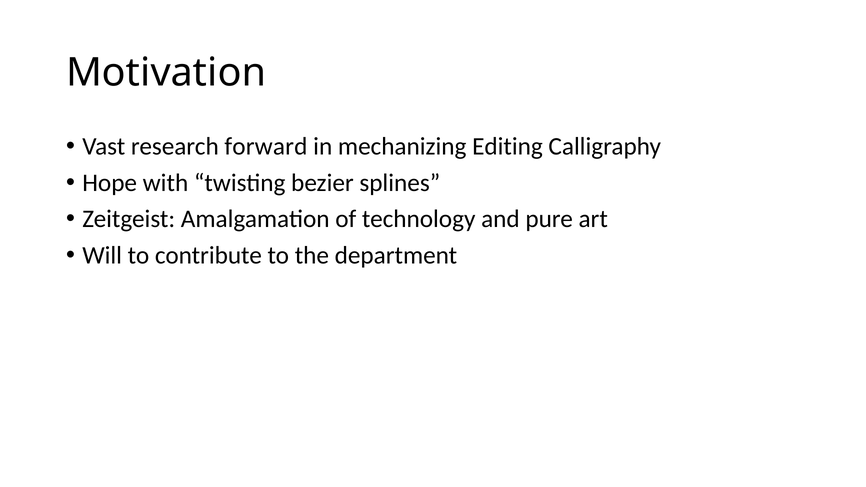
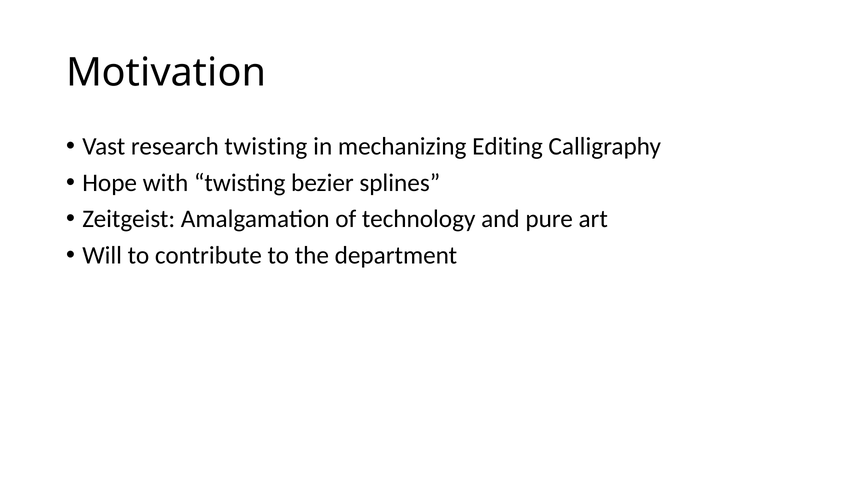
research forward: forward -> twisting
